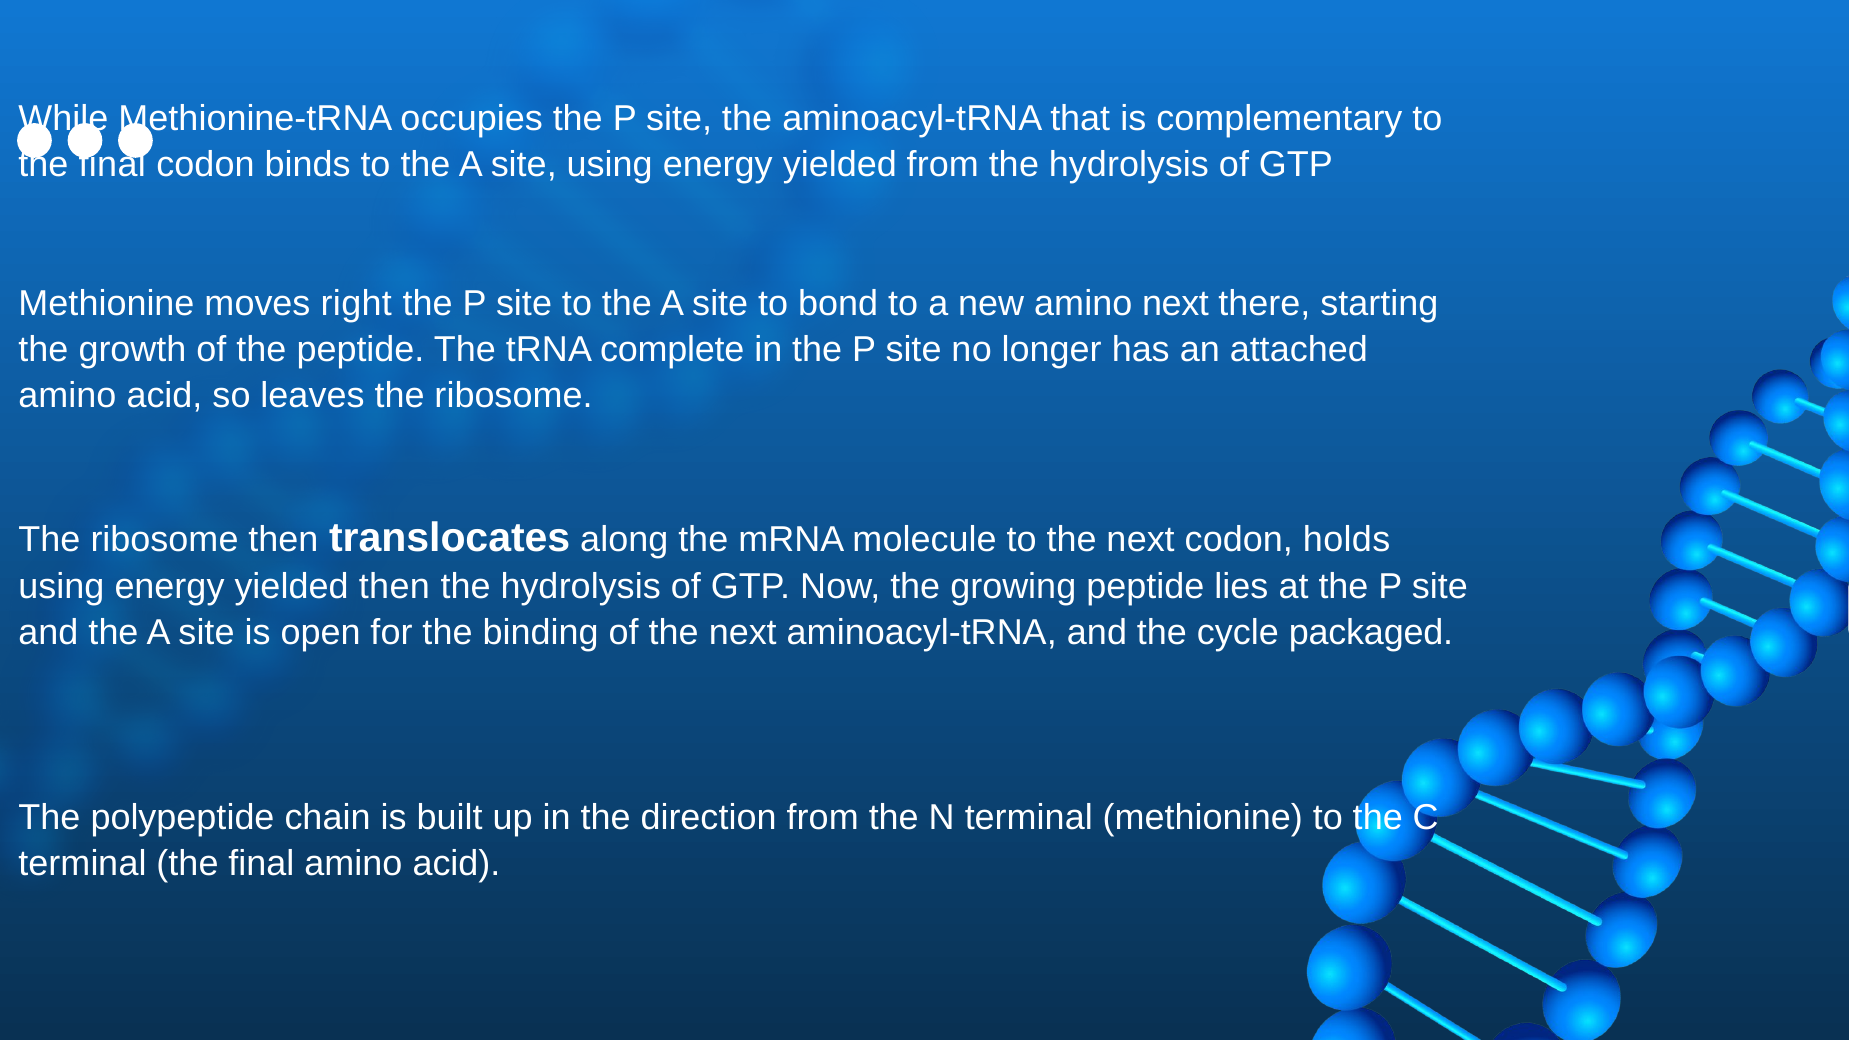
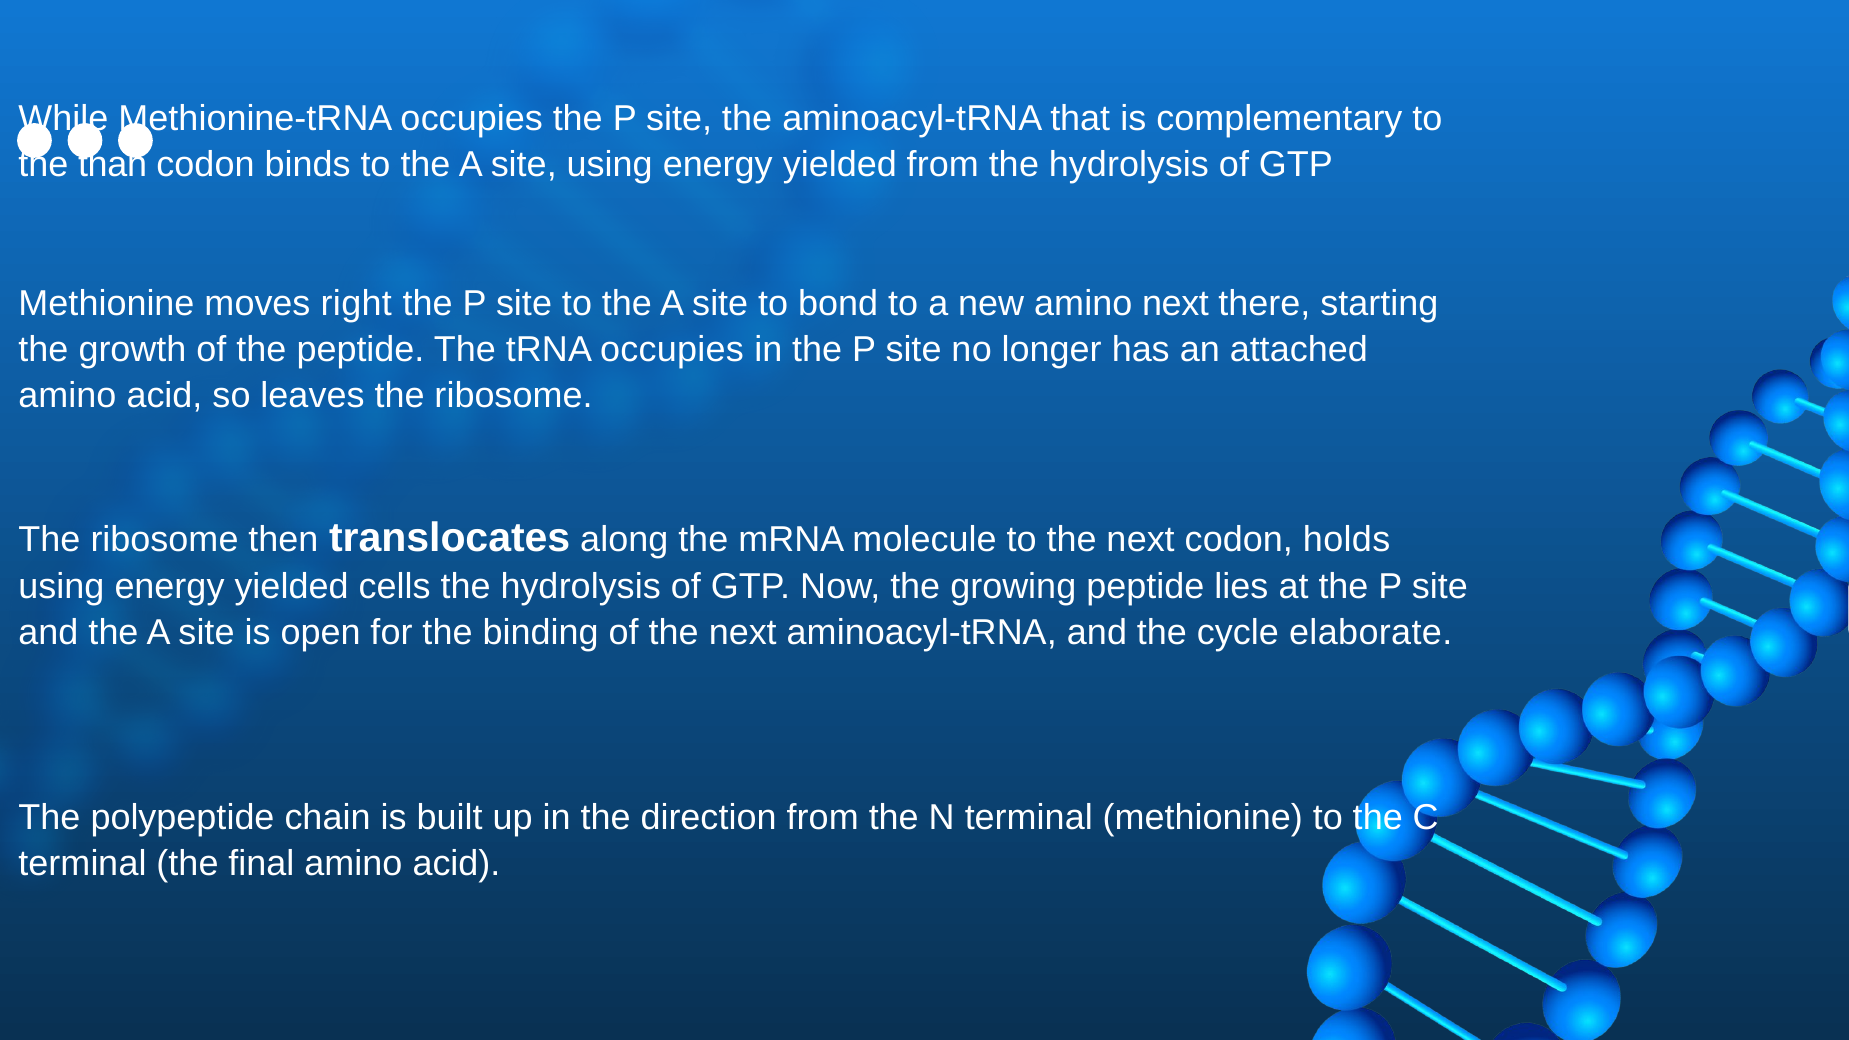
final at (112, 165): final -> than
tRNA complete: complete -> occupies
yielded then: then -> cells
packaged: packaged -> elaborate
